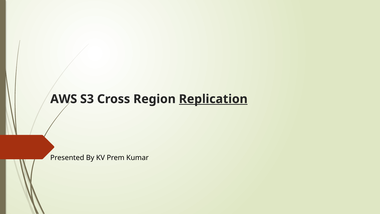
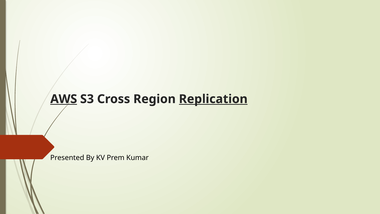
AWS underline: none -> present
